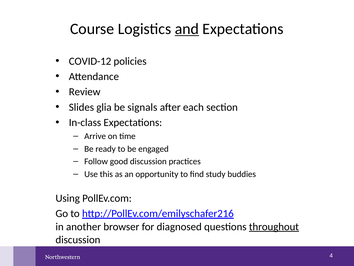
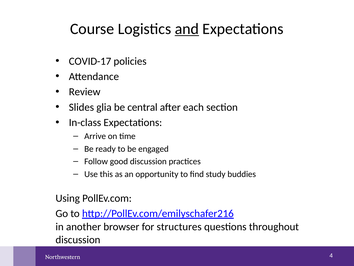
COVID-12: COVID-12 -> COVID-17
signals: signals -> central
diagnosed: diagnosed -> structures
throughout underline: present -> none
